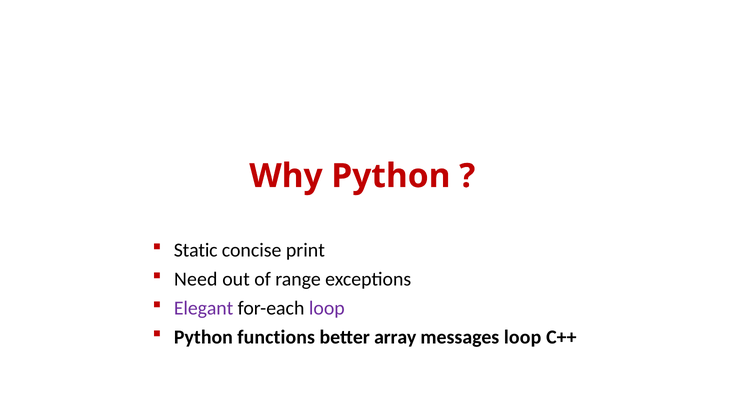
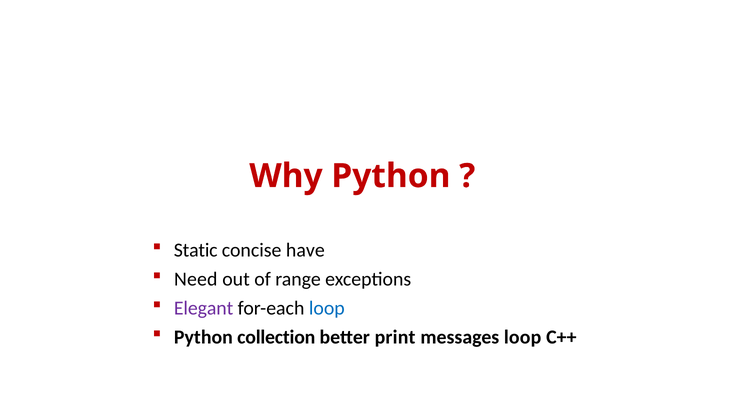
print: print -> have
loop at (327, 308) colour: purple -> blue
functions: functions -> collection
array: array -> print
